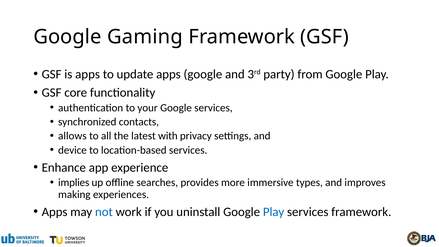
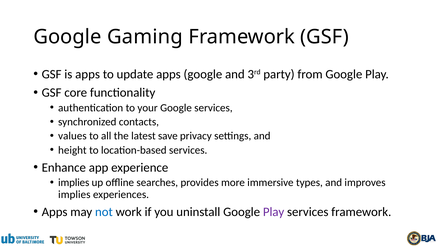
allows: allows -> values
with: with -> save
device: device -> height
making at (74, 194): making -> implies
Play at (274, 212) colour: blue -> purple
